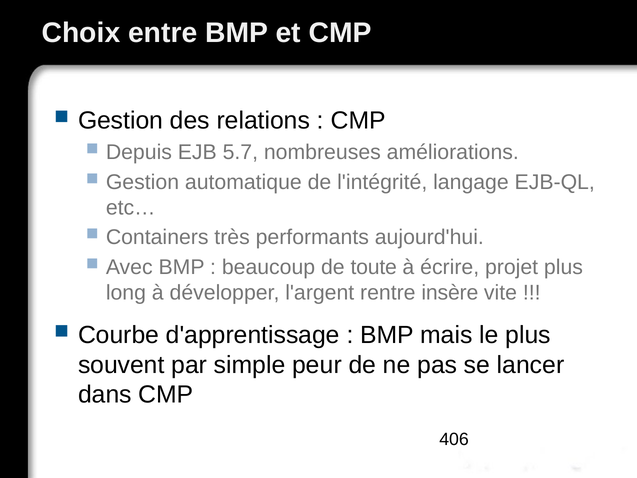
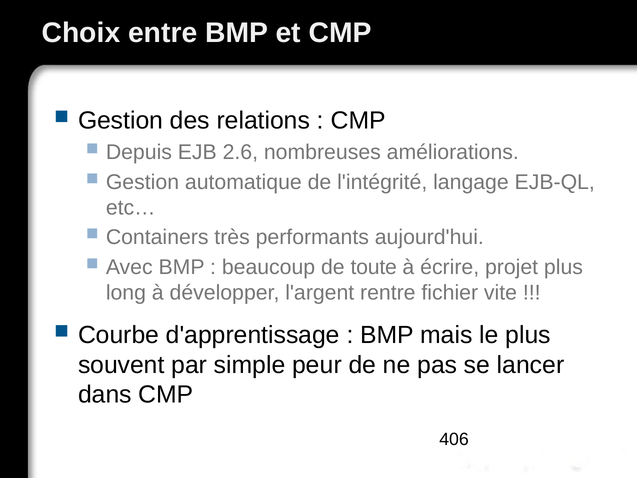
5.7: 5.7 -> 2.6
insère: insère -> fichier
